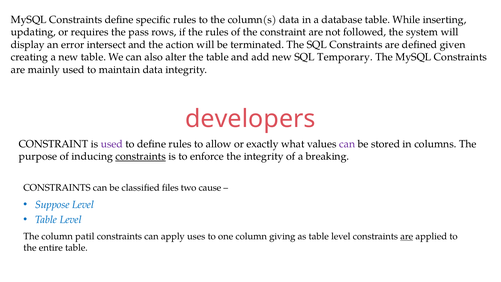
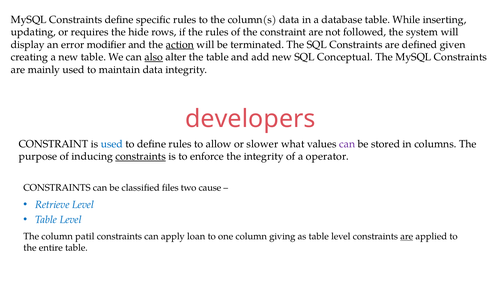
pass: pass -> hide
intersect: intersect -> modifier
action underline: none -> present
also underline: none -> present
Temporary: Temporary -> Conceptual
used at (112, 144) colour: purple -> blue
exactly: exactly -> slower
breaking: breaking -> operator
Suppose: Suppose -> Retrieve
uses: uses -> loan
